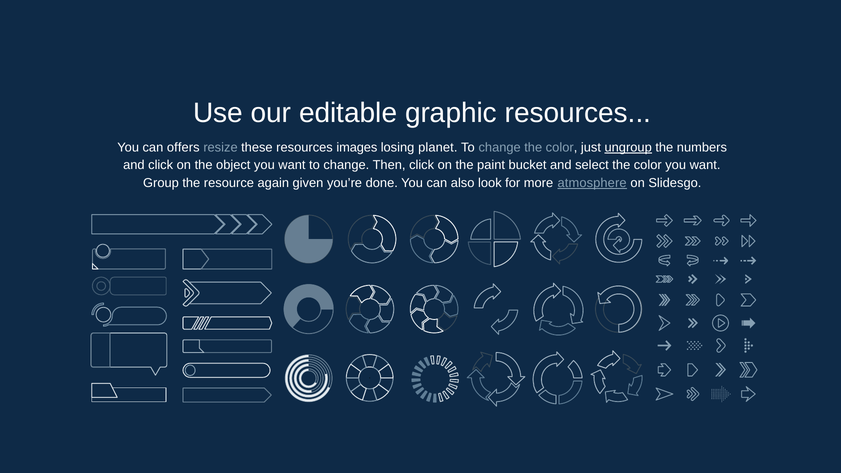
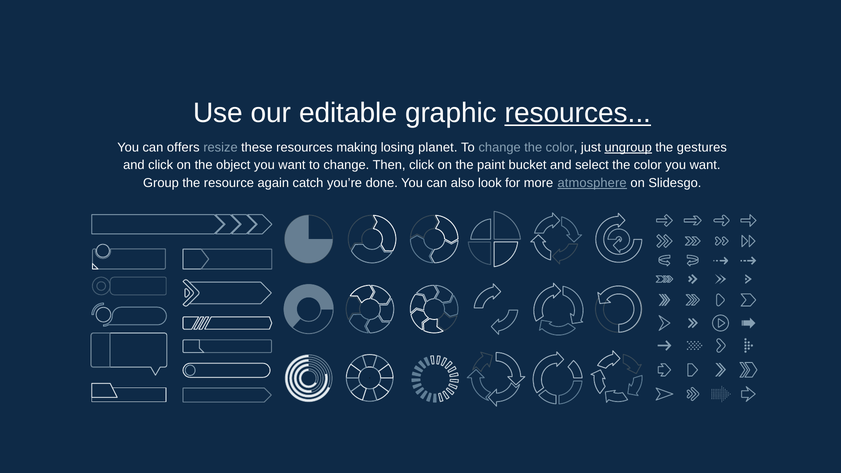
resources at (578, 113) underline: none -> present
images: images -> making
numbers: numbers -> gestures
given: given -> catch
